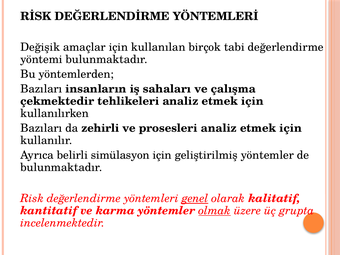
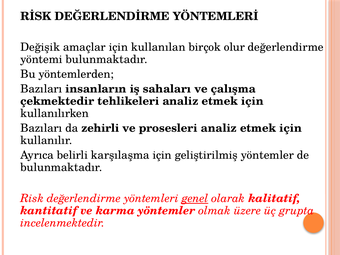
tabi: tabi -> olur
simülasyon: simülasyon -> karşılaşma
olmak underline: present -> none
